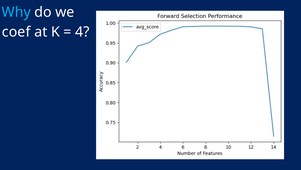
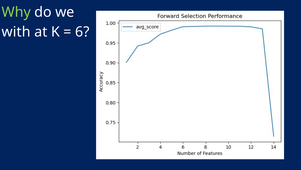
Why colour: light blue -> light green
coef: coef -> with
4: 4 -> 6
